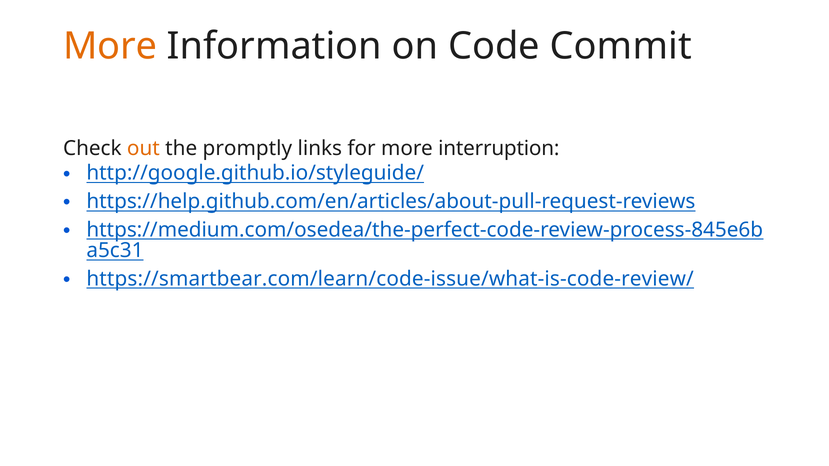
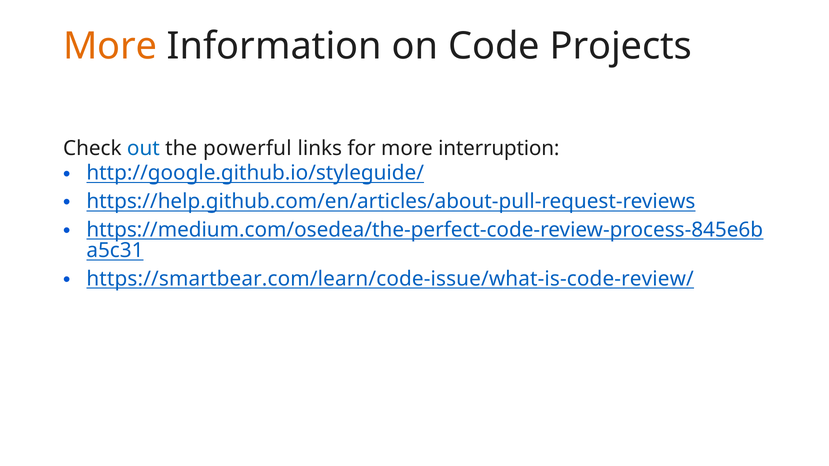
Commit: Commit -> Projects
out colour: orange -> blue
promptly: promptly -> powerful
